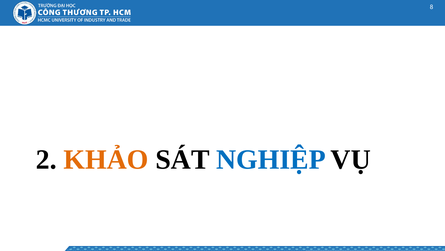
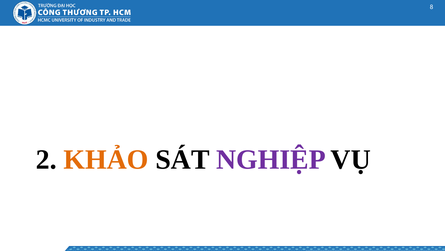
NGHIỆP colour: blue -> purple
